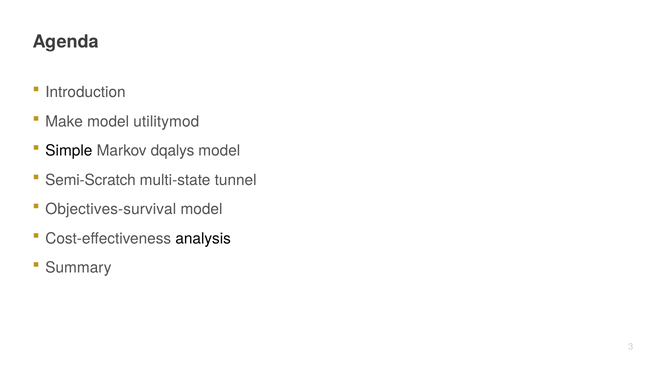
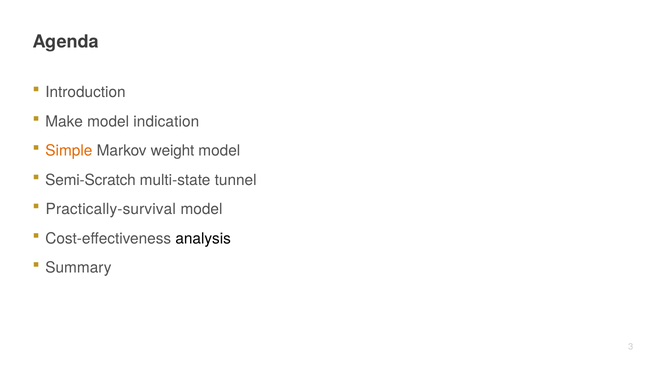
utilitymod: utilitymod -> indication
Simple colour: black -> orange
dqalys: dqalys -> weight
Objectives-survival: Objectives-survival -> Practically-survival
